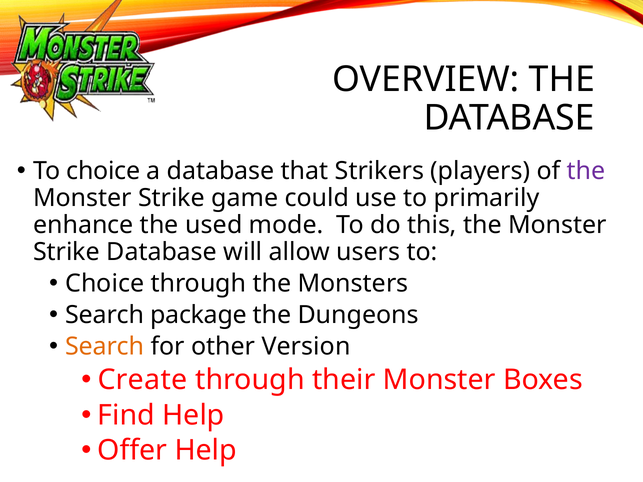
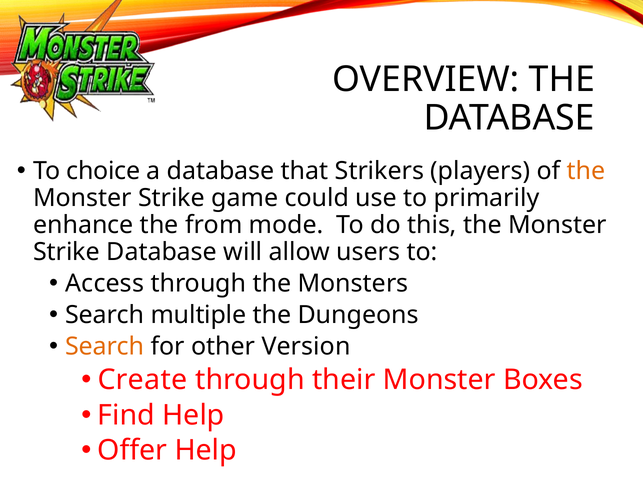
the at (586, 171) colour: purple -> orange
used: used -> from
Choice at (105, 284): Choice -> Access
package: package -> multiple
